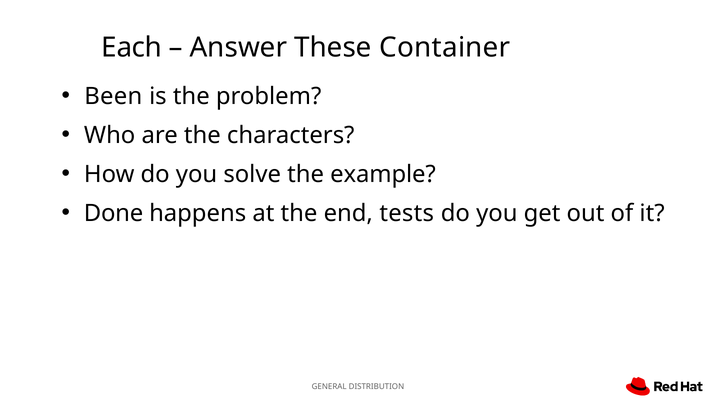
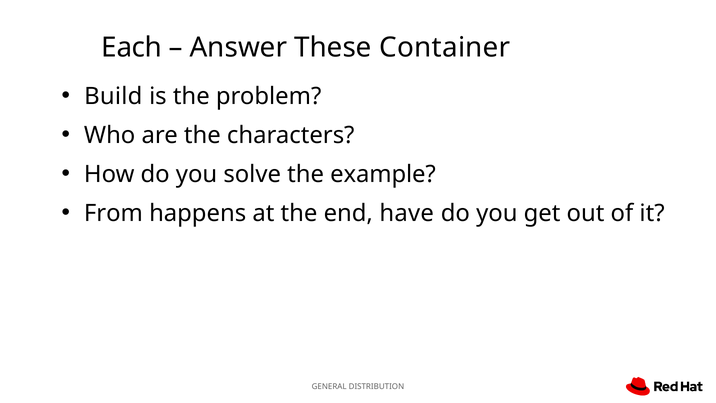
Been: Been -> Build
Done: Done -> From
tests: tests -> have
